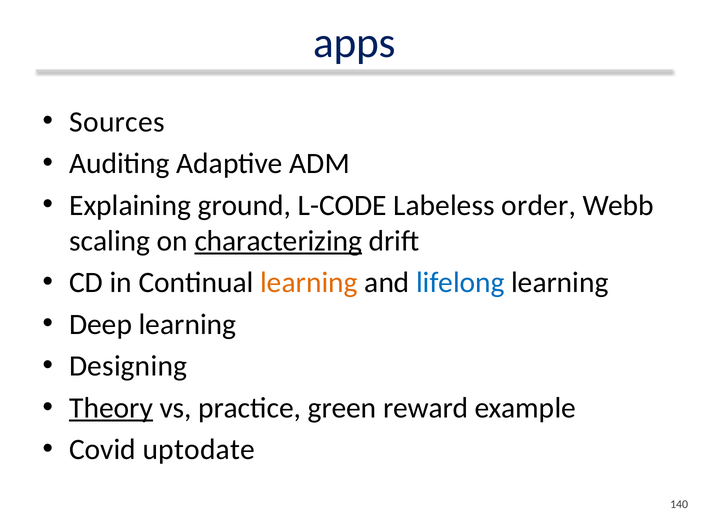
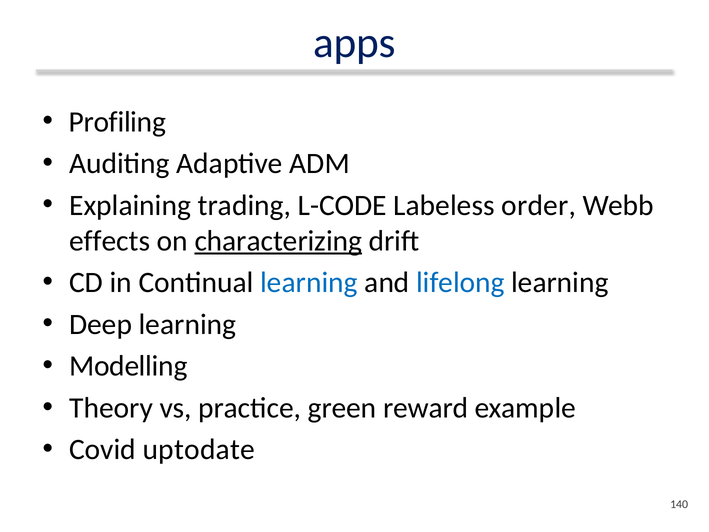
Sources: Sources -> Profiling
ground: ground -> trading
scaling: scaling -> effects
learning at (309, 282) colour: orange -> blue
Designing: Designing -> Modelling
Theory underline: present -> none
